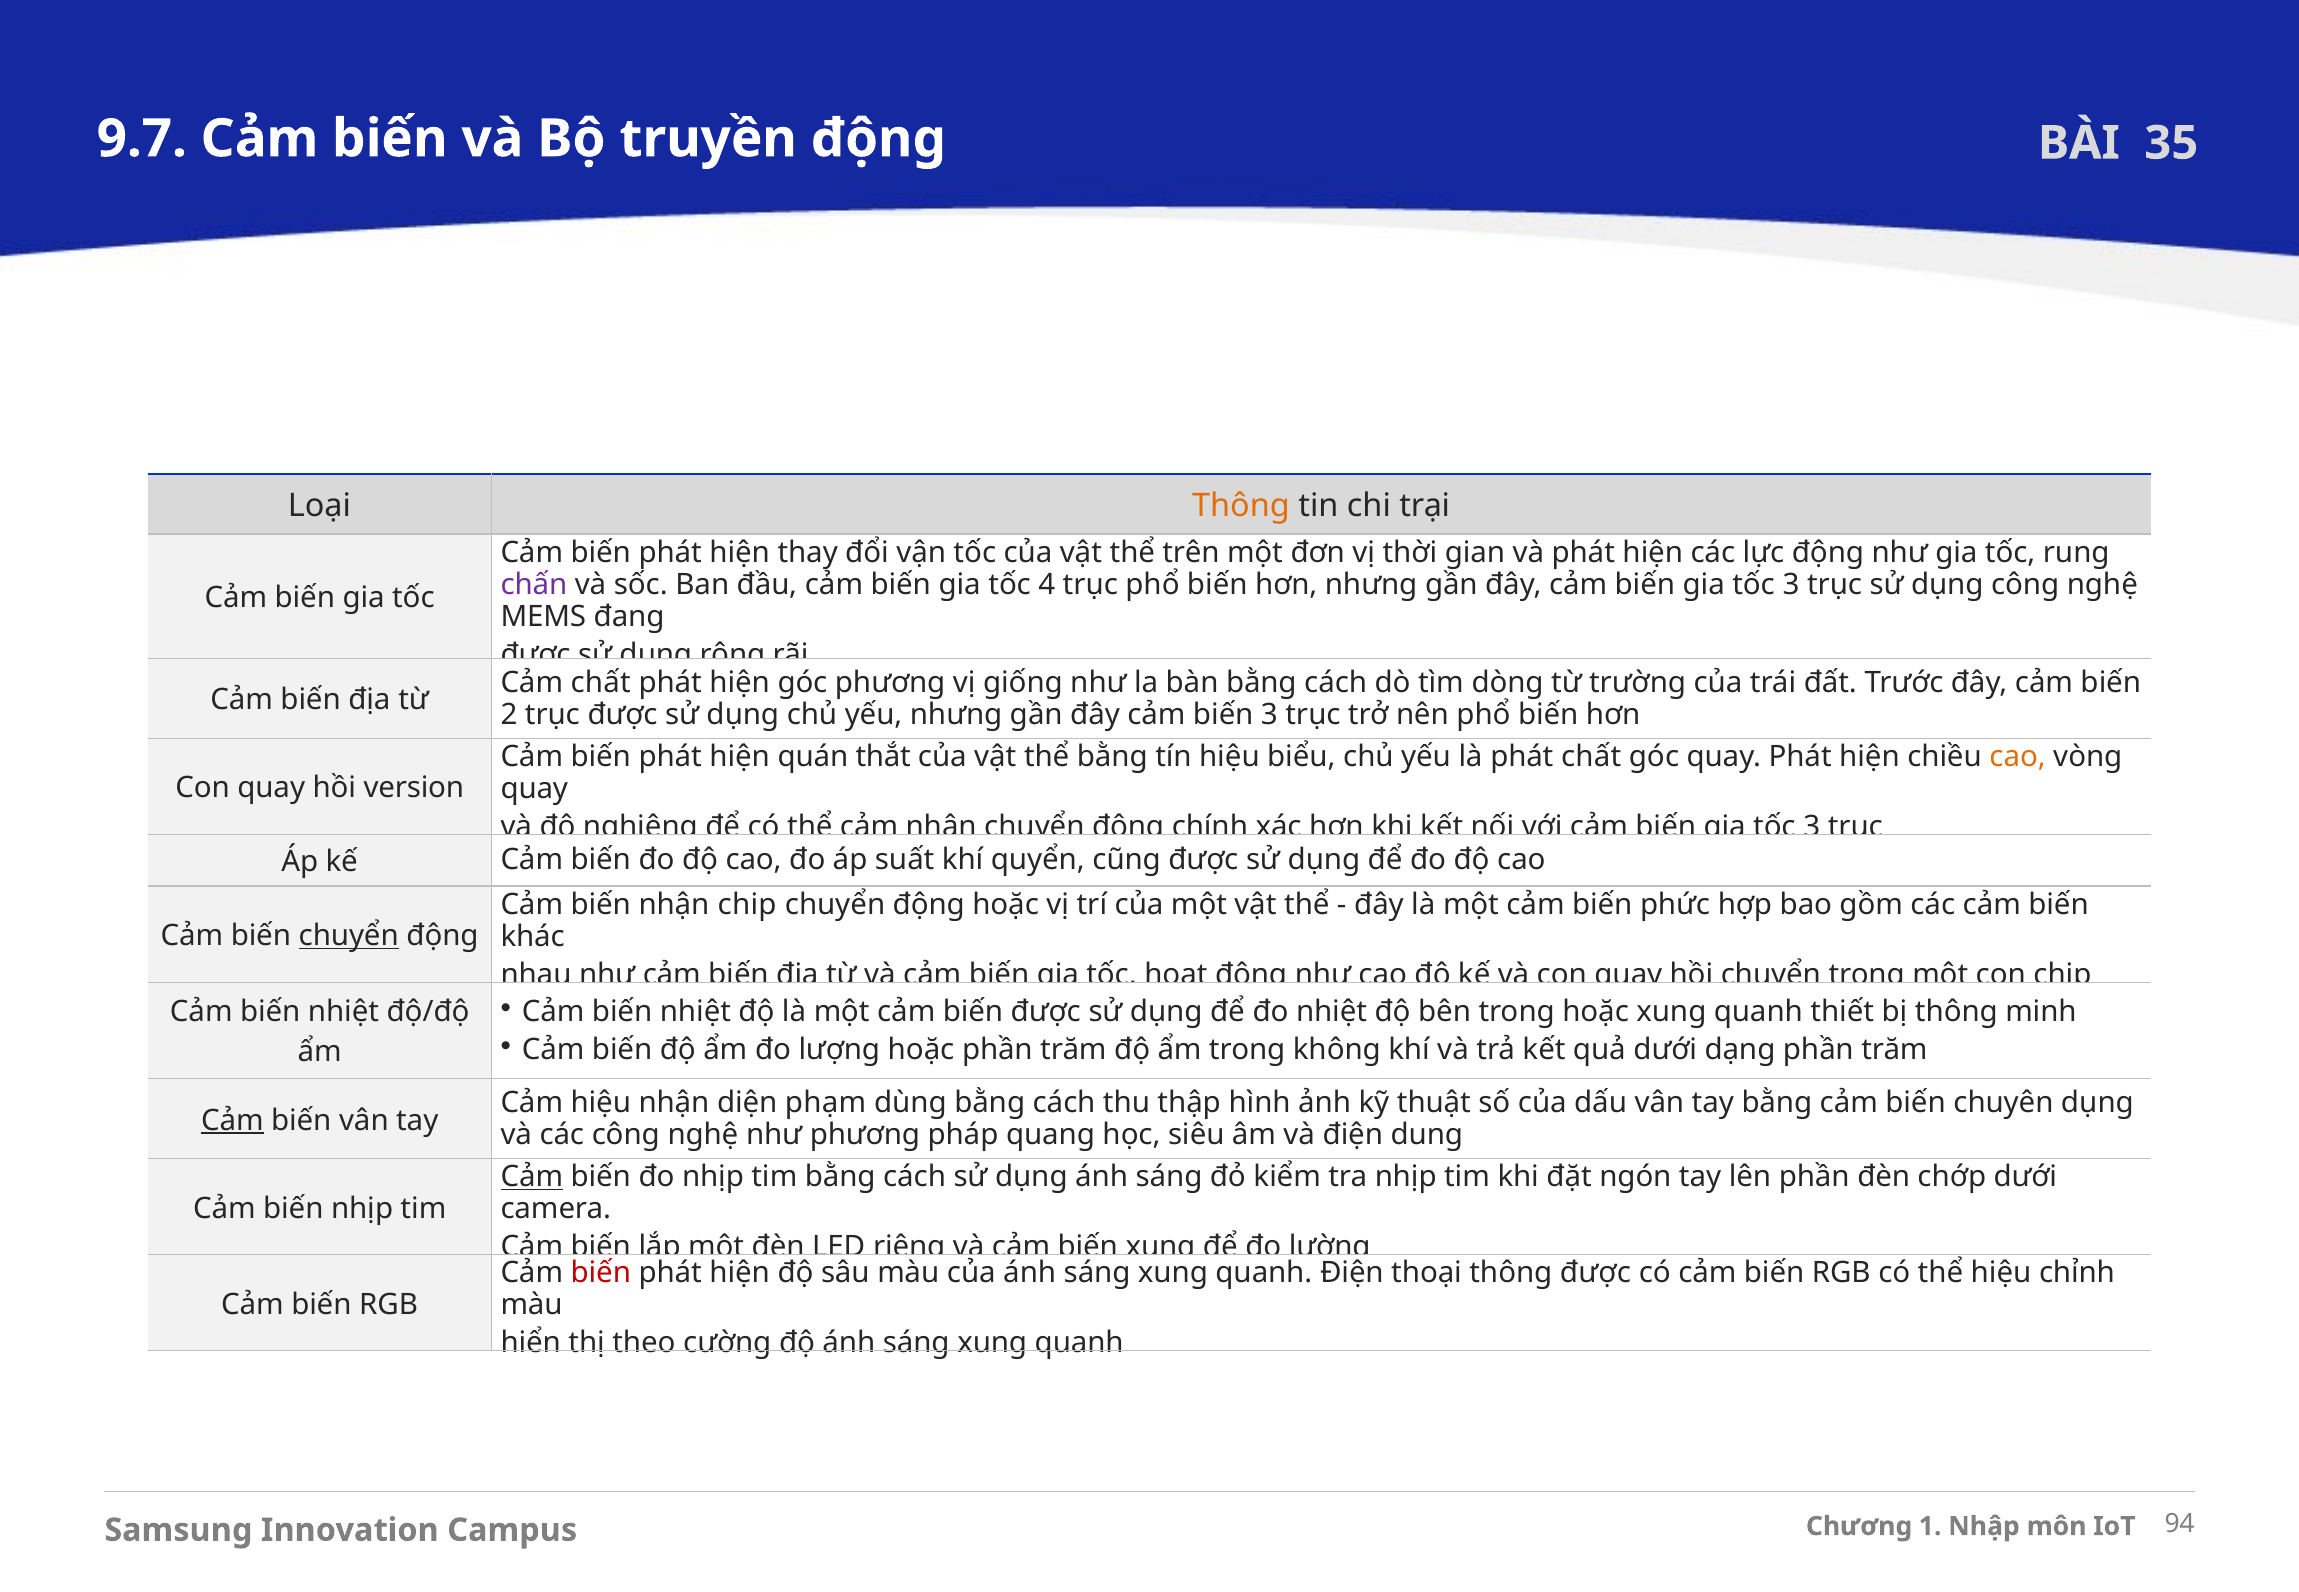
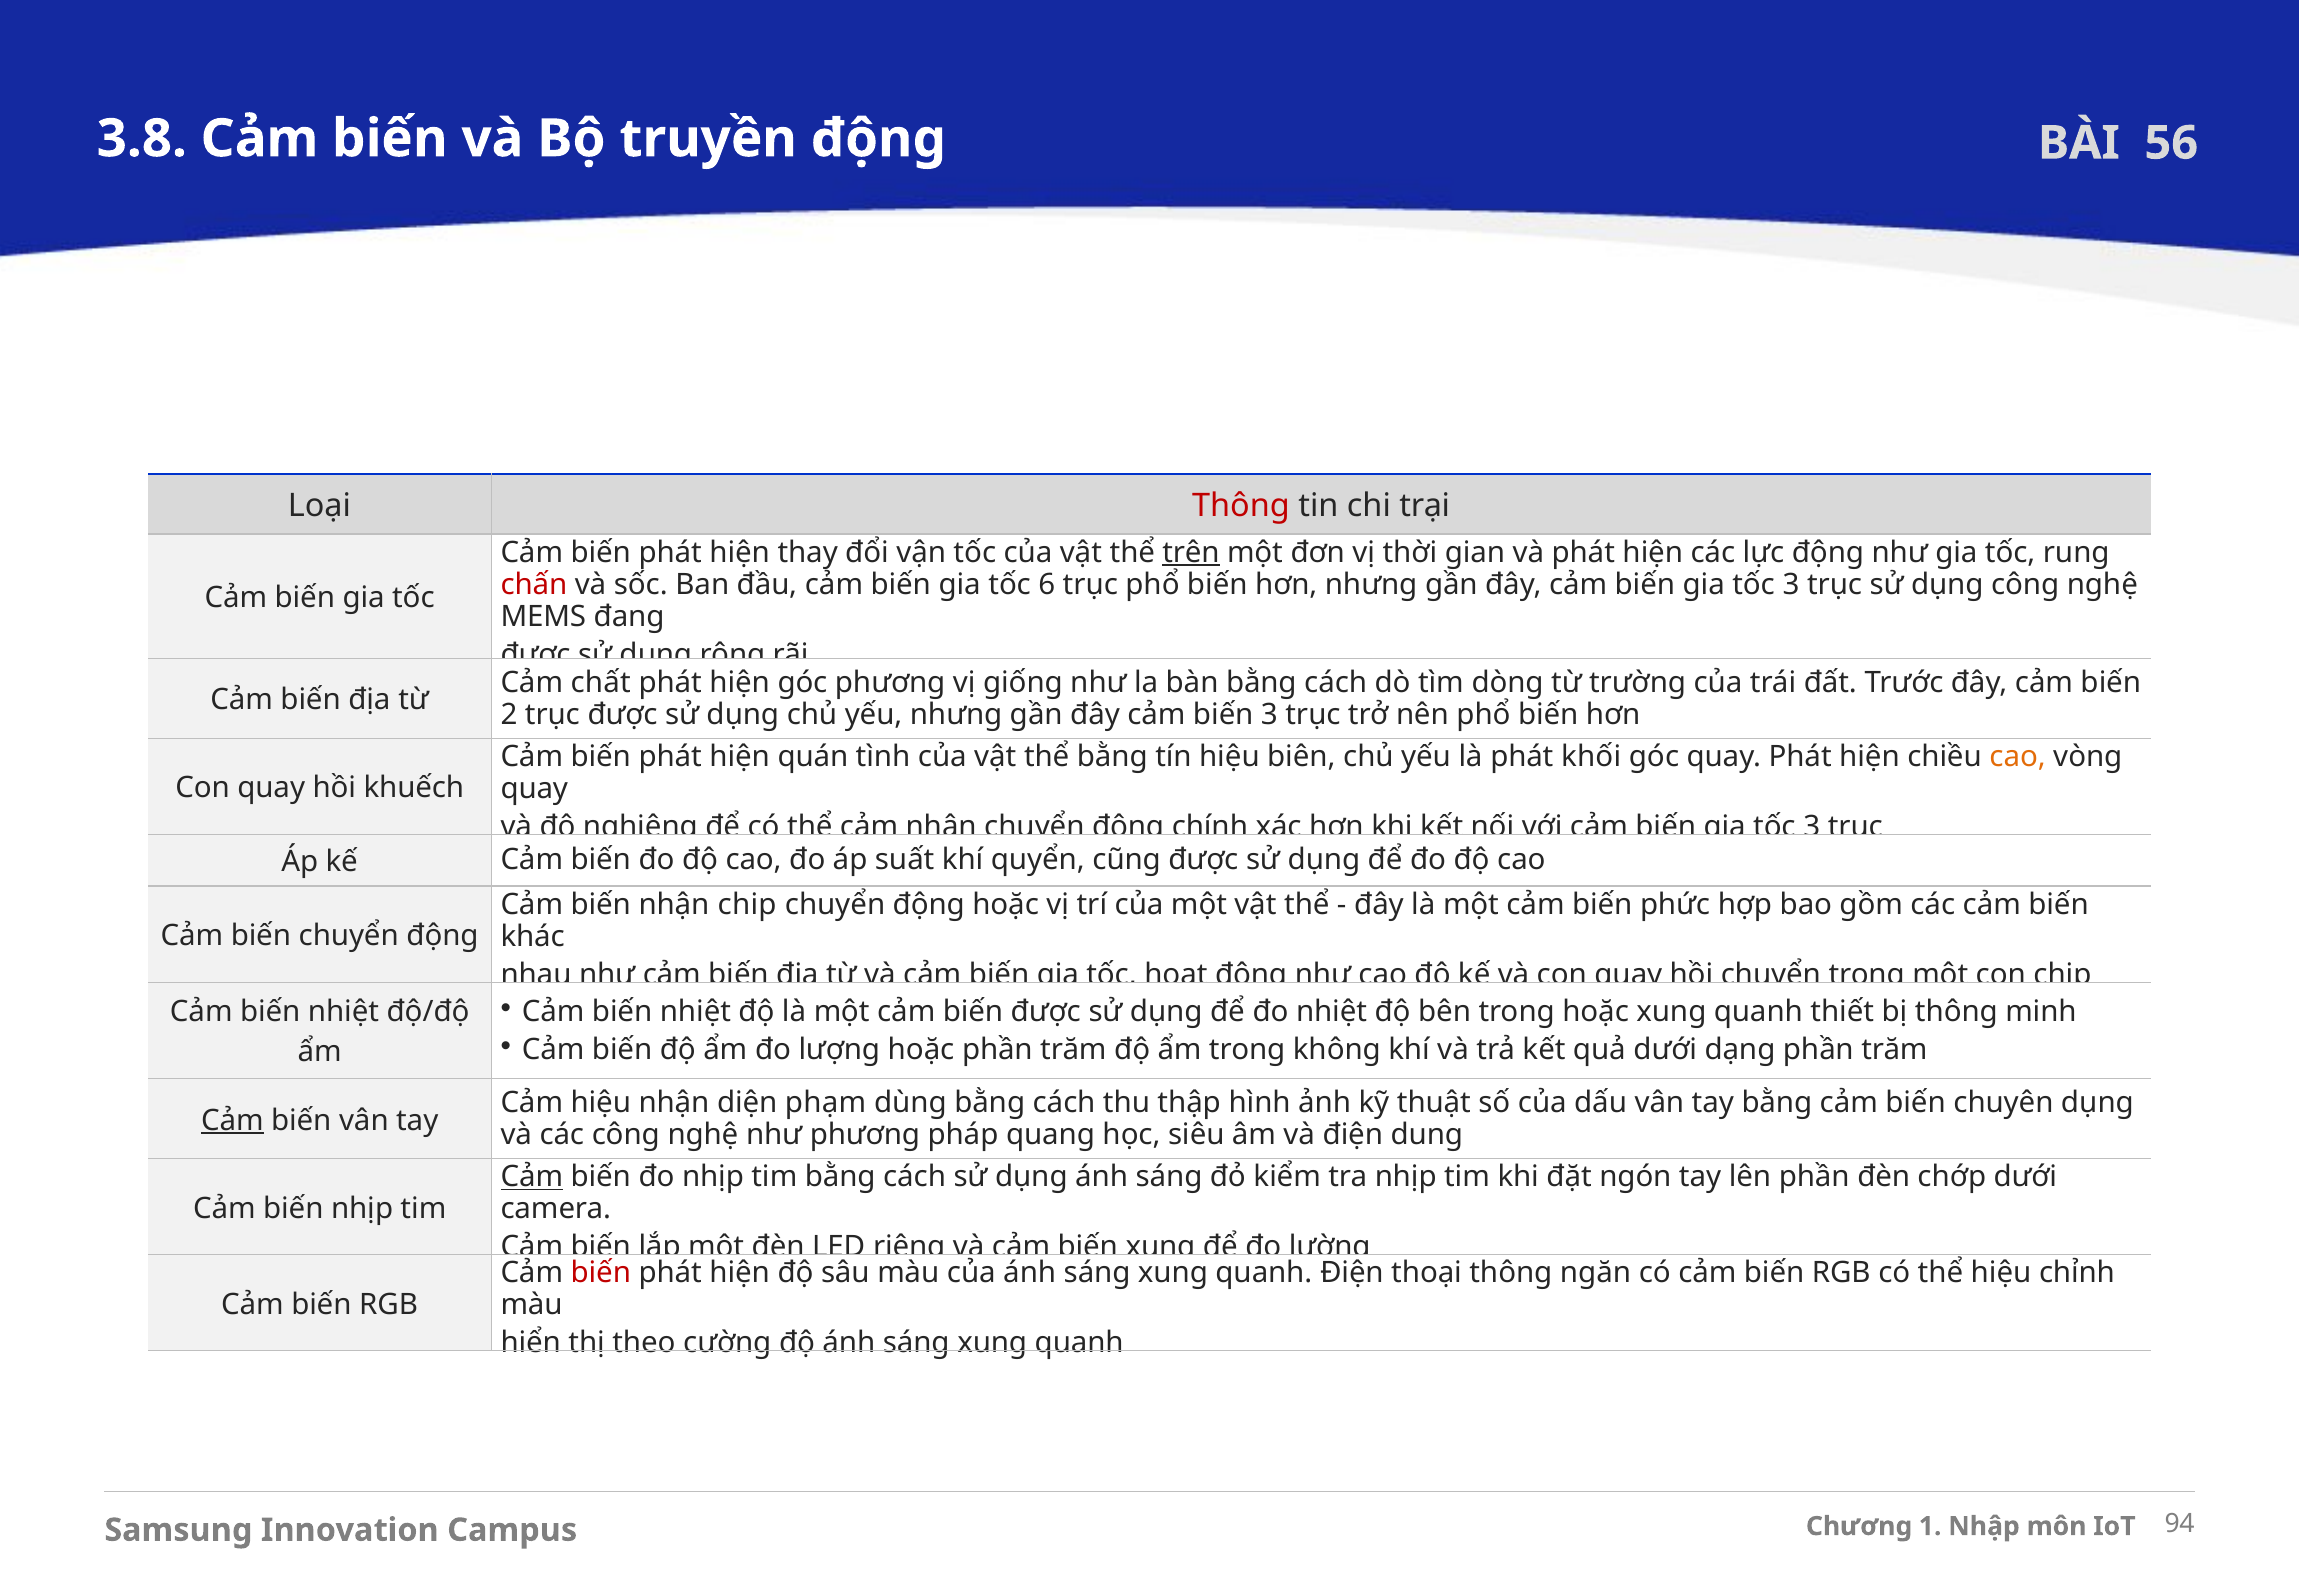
9.7: 9.7 -> 3.8
35: 35 -> 56
Thông at (1241, 506) colour: orange -> red
trên underline: none -> present
chấn colour: purple -> red
4: 4 -> 6
thắt: thắt -> tình
biểu: biểu -> biên
phát chất: chất -> khối
version: version -> khuếch
chuyển at (349, 936) underline: present -> none
thông được: được -> ngăn
